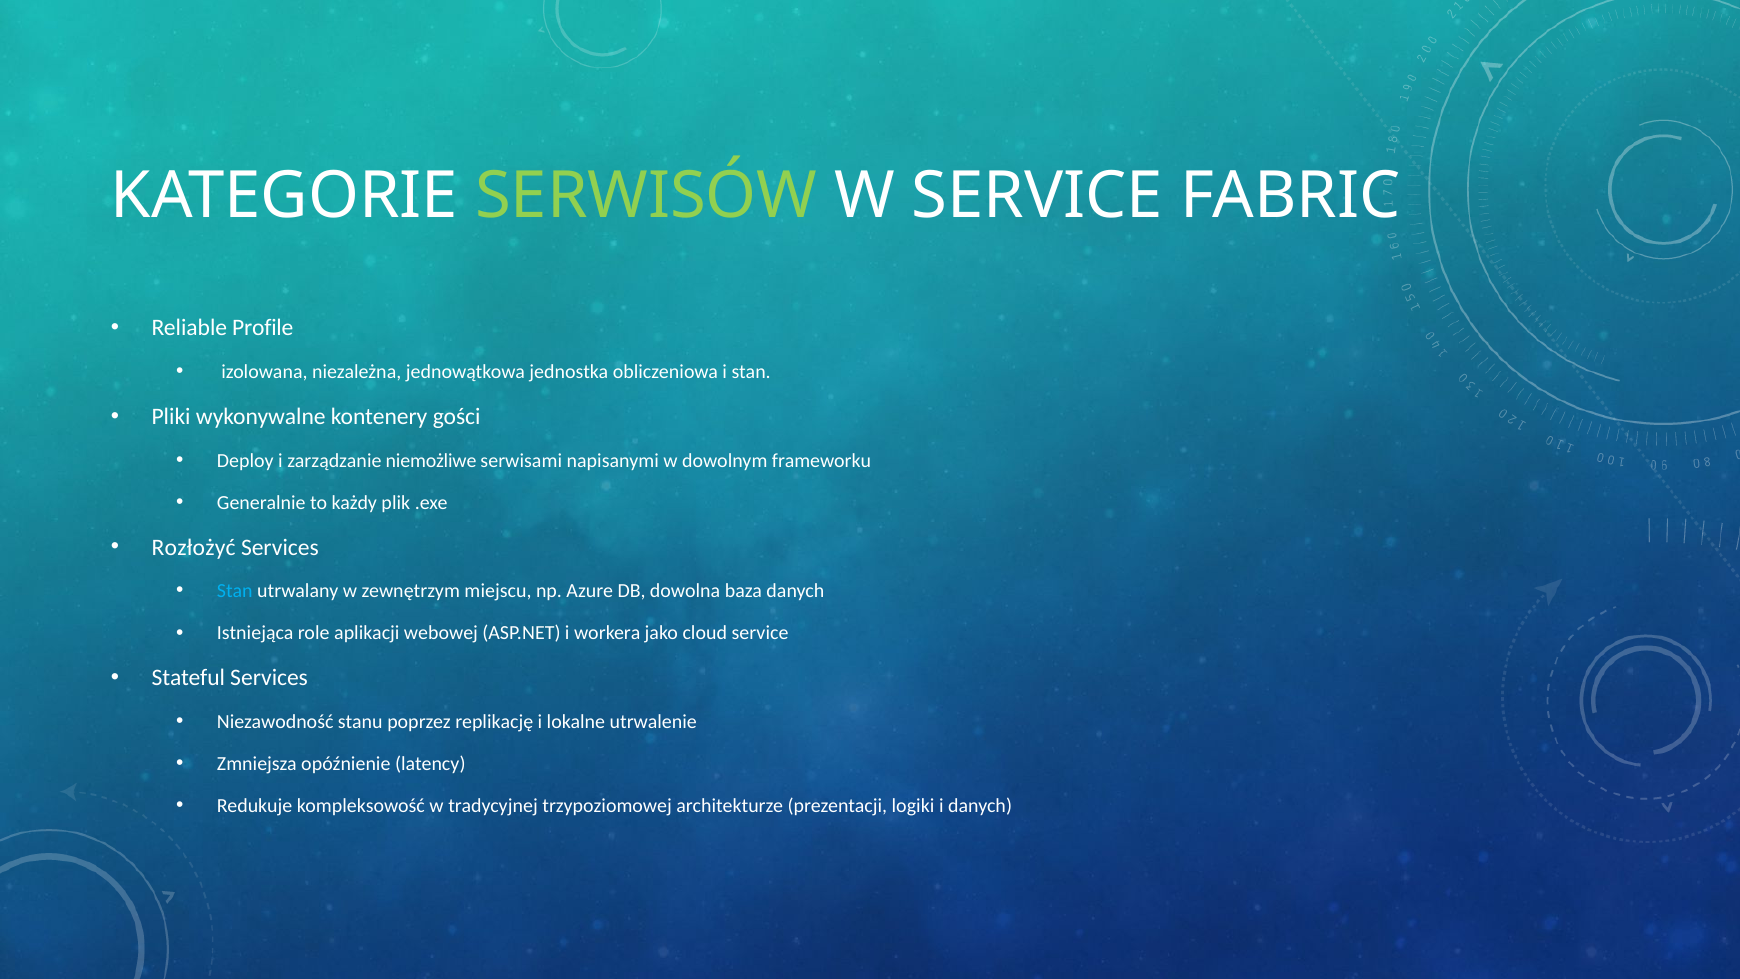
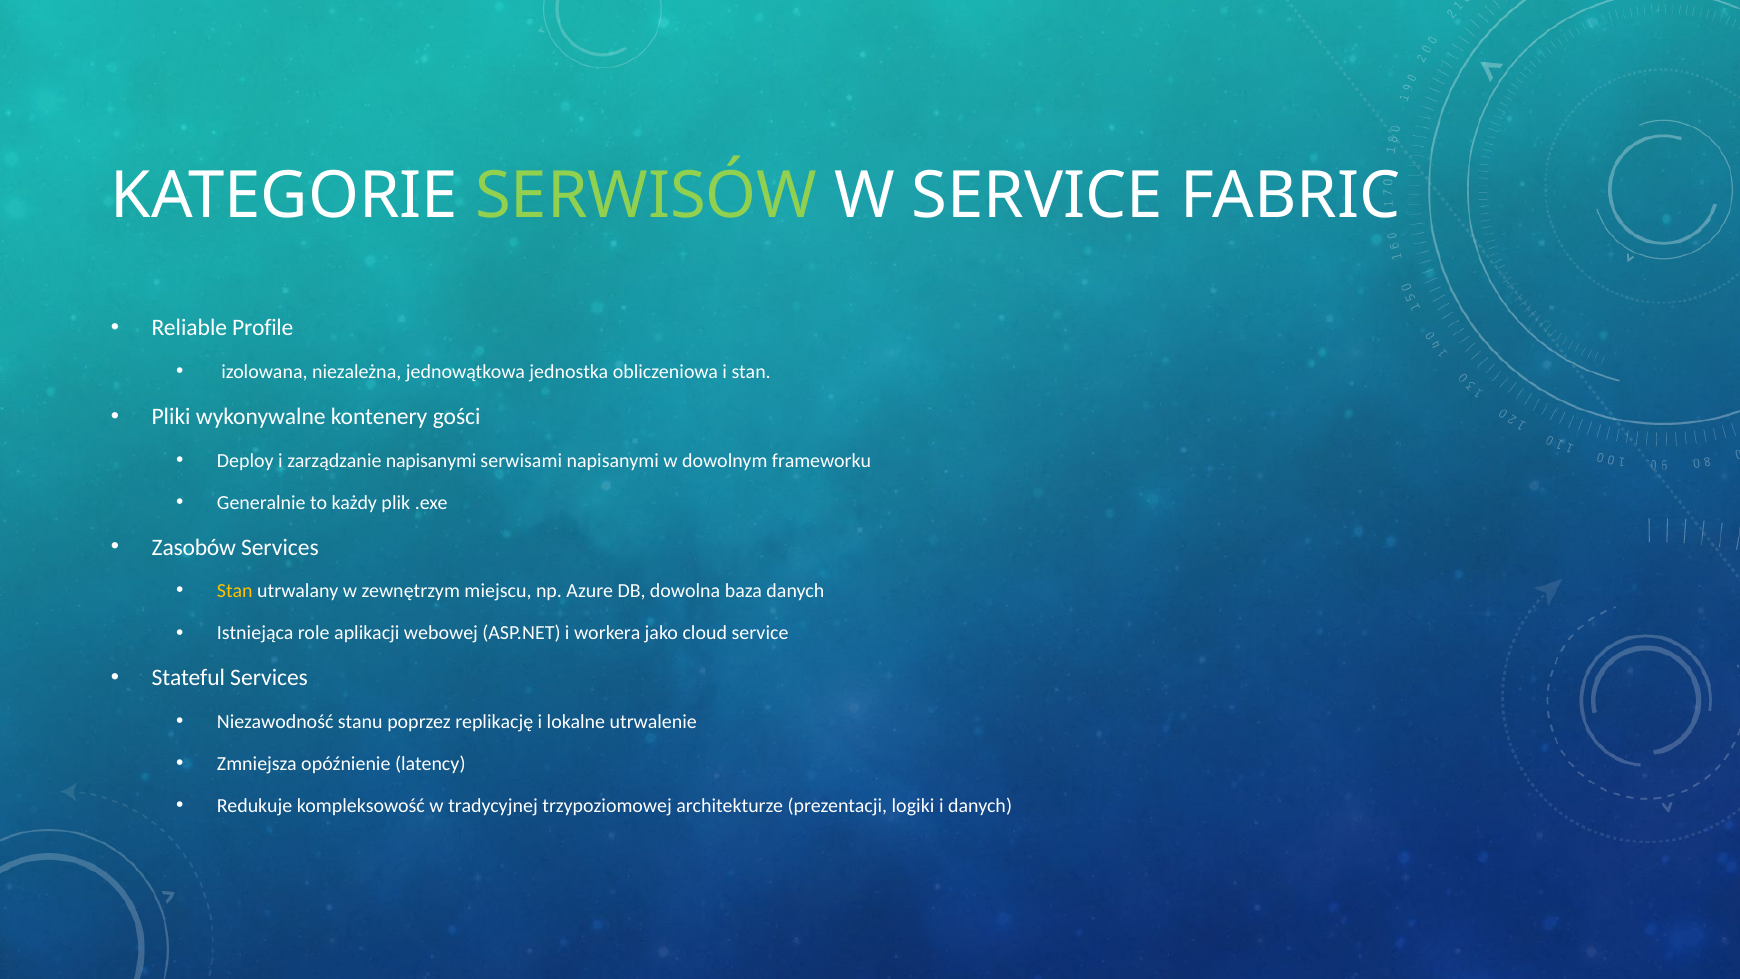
zarządzanie niemożliwe: niemożliwe -> napisanymi
Rozłożyć: Rozłożyć -> Zasobów
Stan at (235, 591) colour: light blue -> yellow
